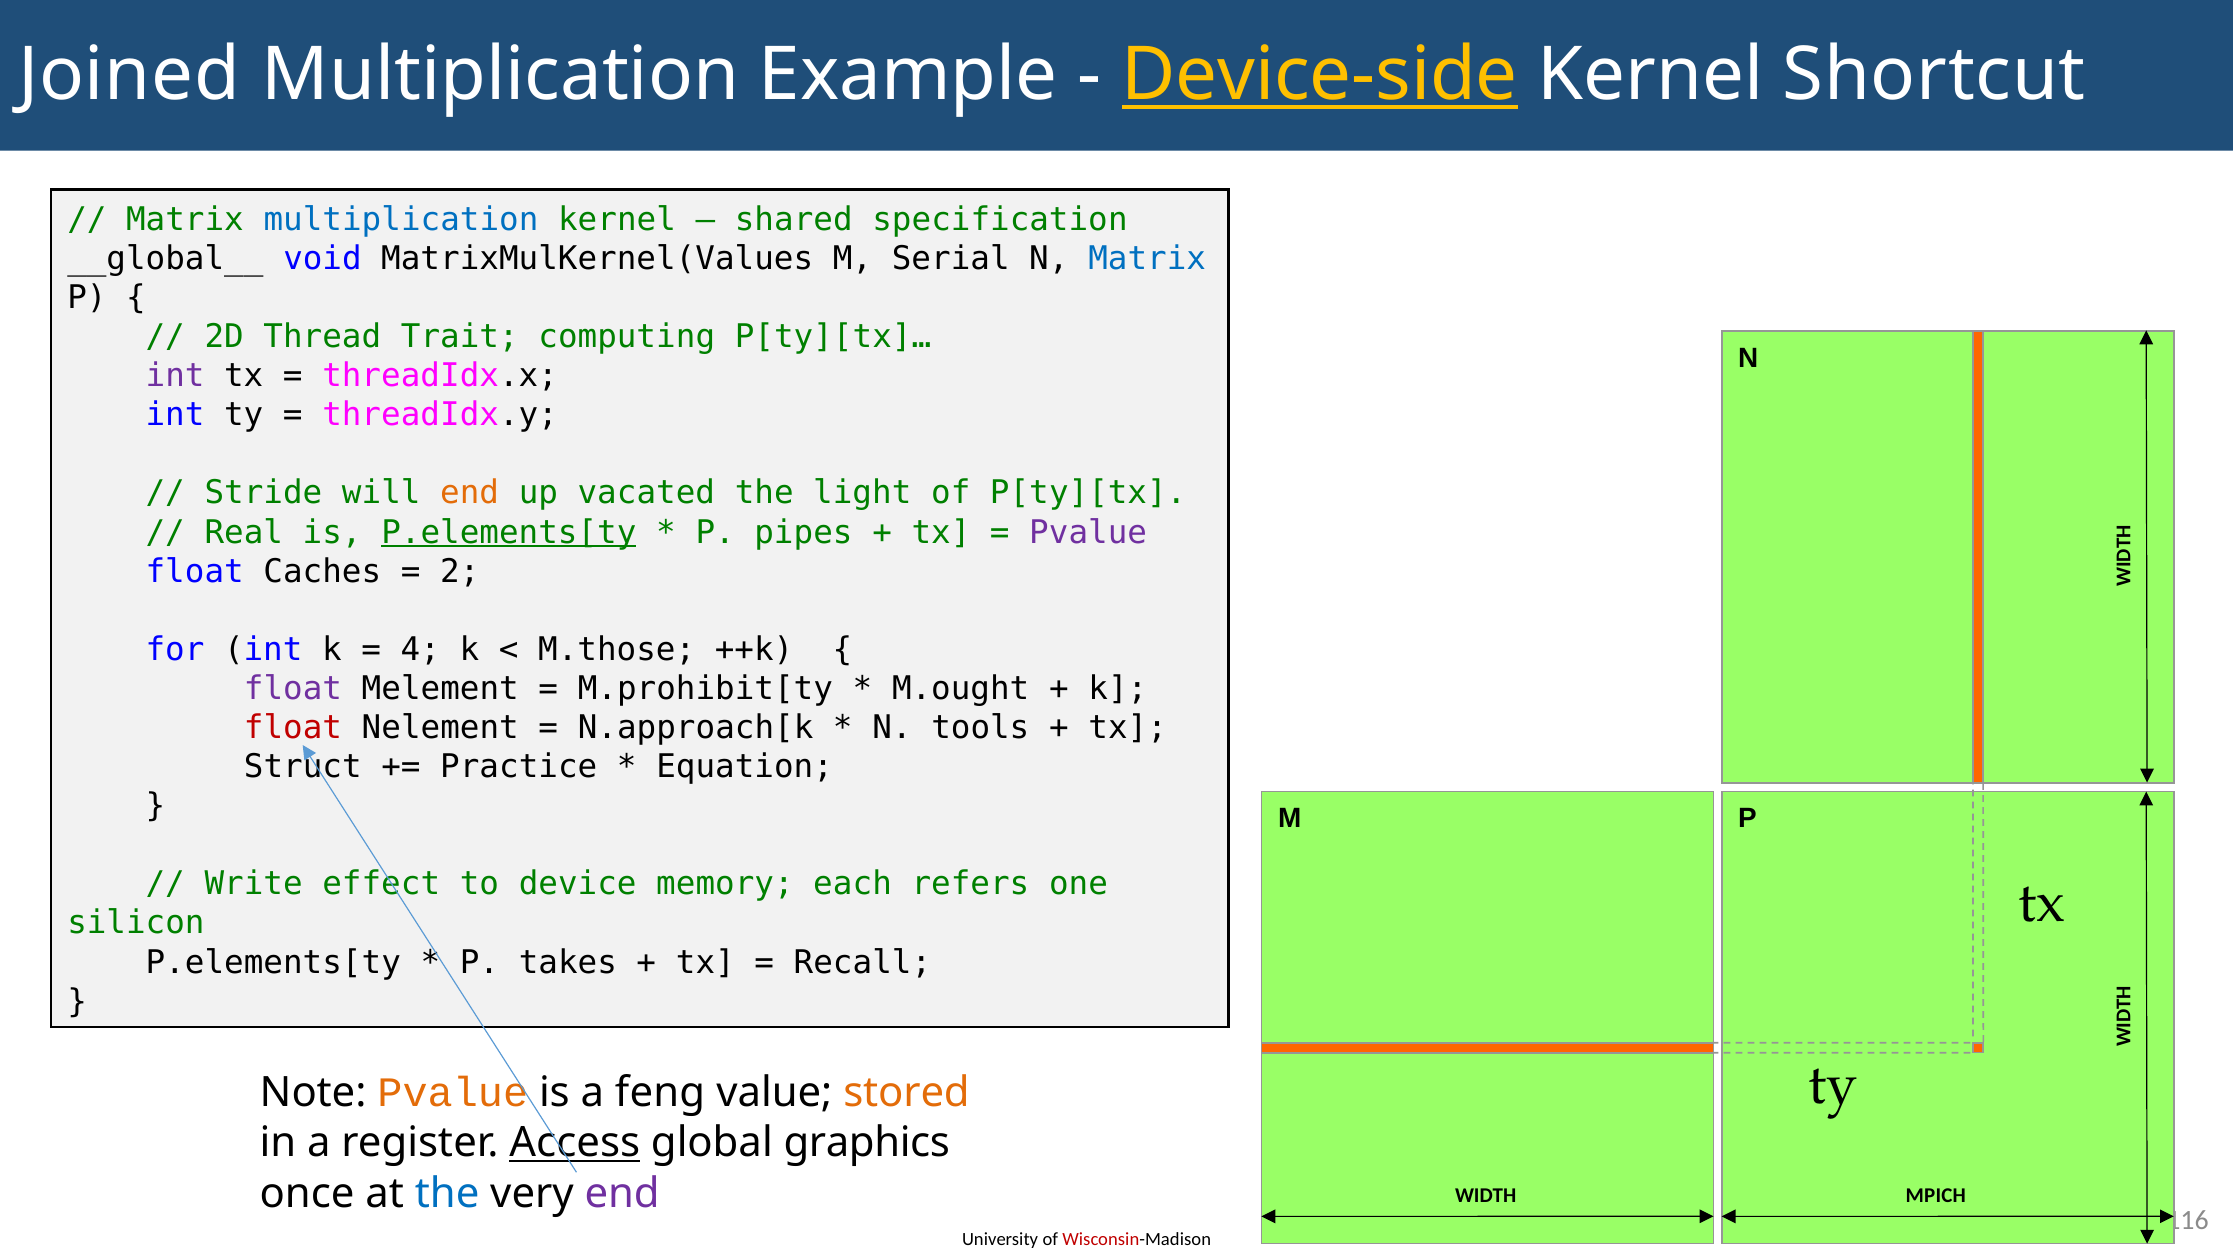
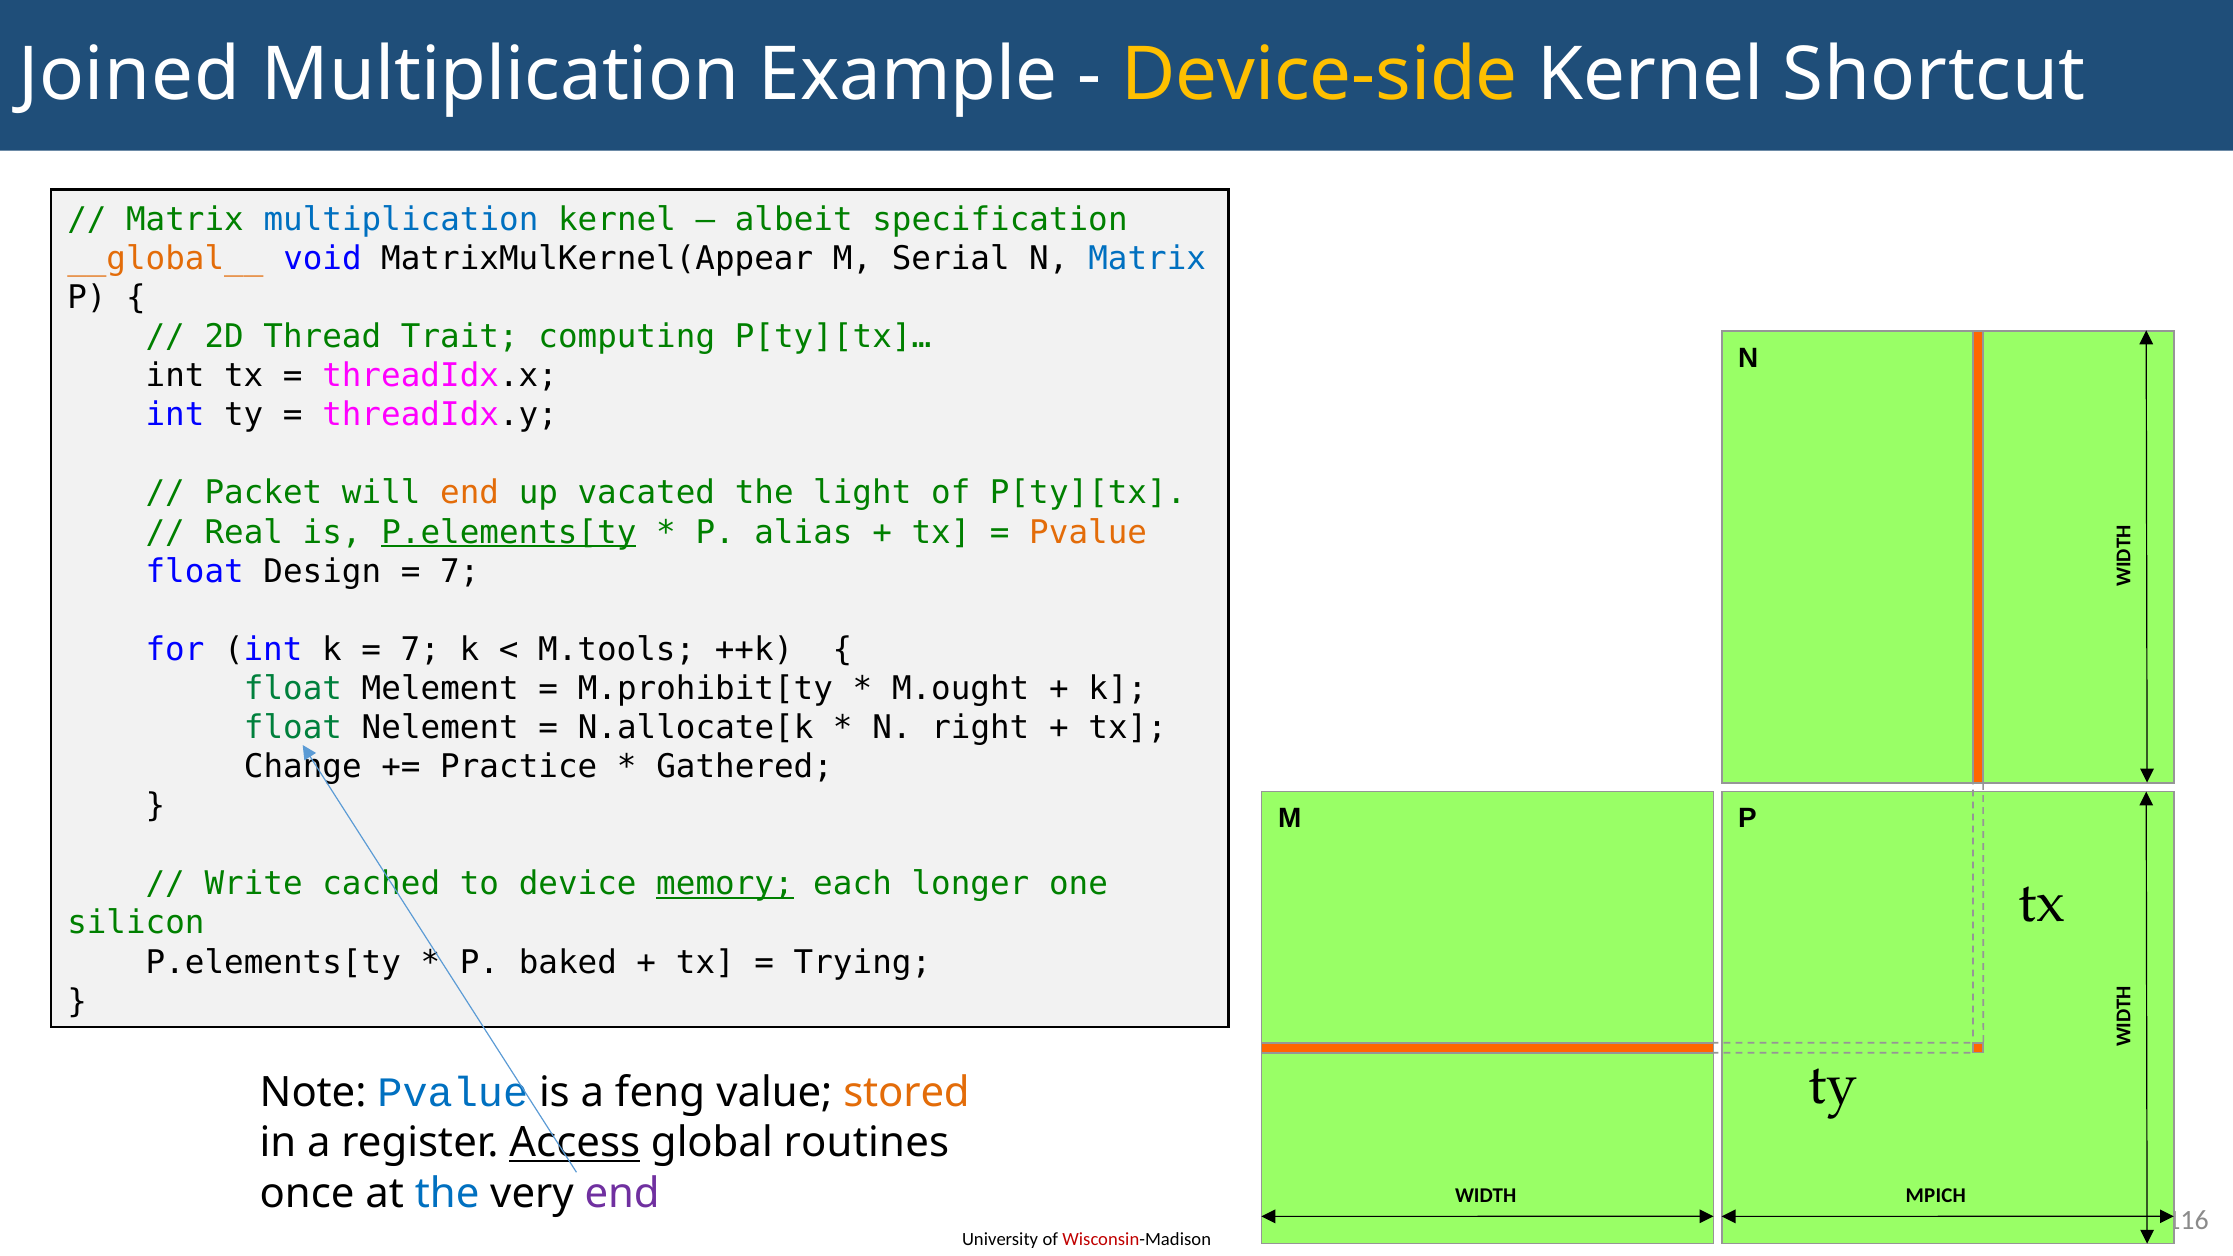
Device-side underline: present -> none
shared: shared -> albeit
__global__ colour: black -> orange
MatrixMulKernel(Values: MatrixMulKernel(Values -> MatrixMulKernel(Appear
int at (175, 376) colour: purple -> black
Stride: Stride -> Packet
pipes: pipes -> alias
Pvalue at (1088, 532) colour: purple -> orange
Caches: Caches -> Design
2 at (460, 571): 2 -> 7
4 at (420, 650): 4 -> 7
M.those: M.those -> M.tools
float at (293, 689) colour: purple -> green
float at (293, 728) colour: red -> green
N.approach[k: N.approach[k -> N.allocate[k
tools: tools -> right
Struct: Struct -> Change
Equation: Equation -> Gathered
effect: effect -> cached
memory underline: none -> present
refers: refers -> longer
takes: takes -> baked
Recall: Recall -> Trying
Pvalue at (453, 1093) colour: orange -> blue
graphics: graphics -> routines
